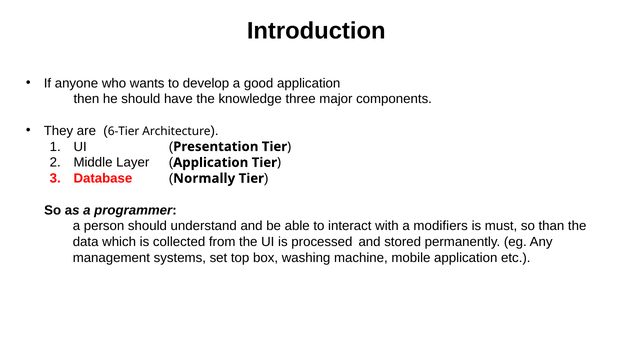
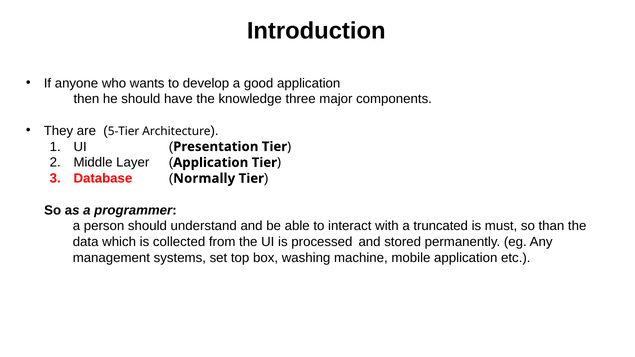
6-Tier: 6-Tier -> 5-Tier
modifiers: modifiers -> truncated
